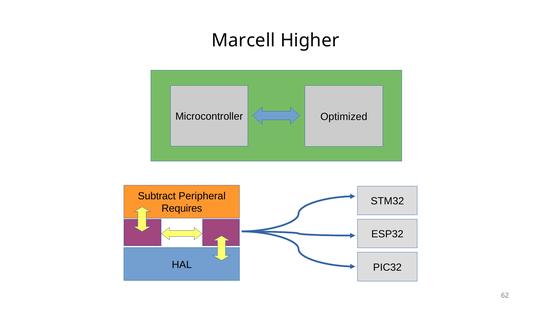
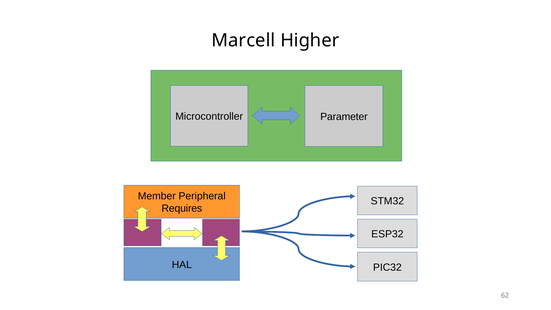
Optimized: Optimized -> Parameter
Subtract: Subtract -> Member
